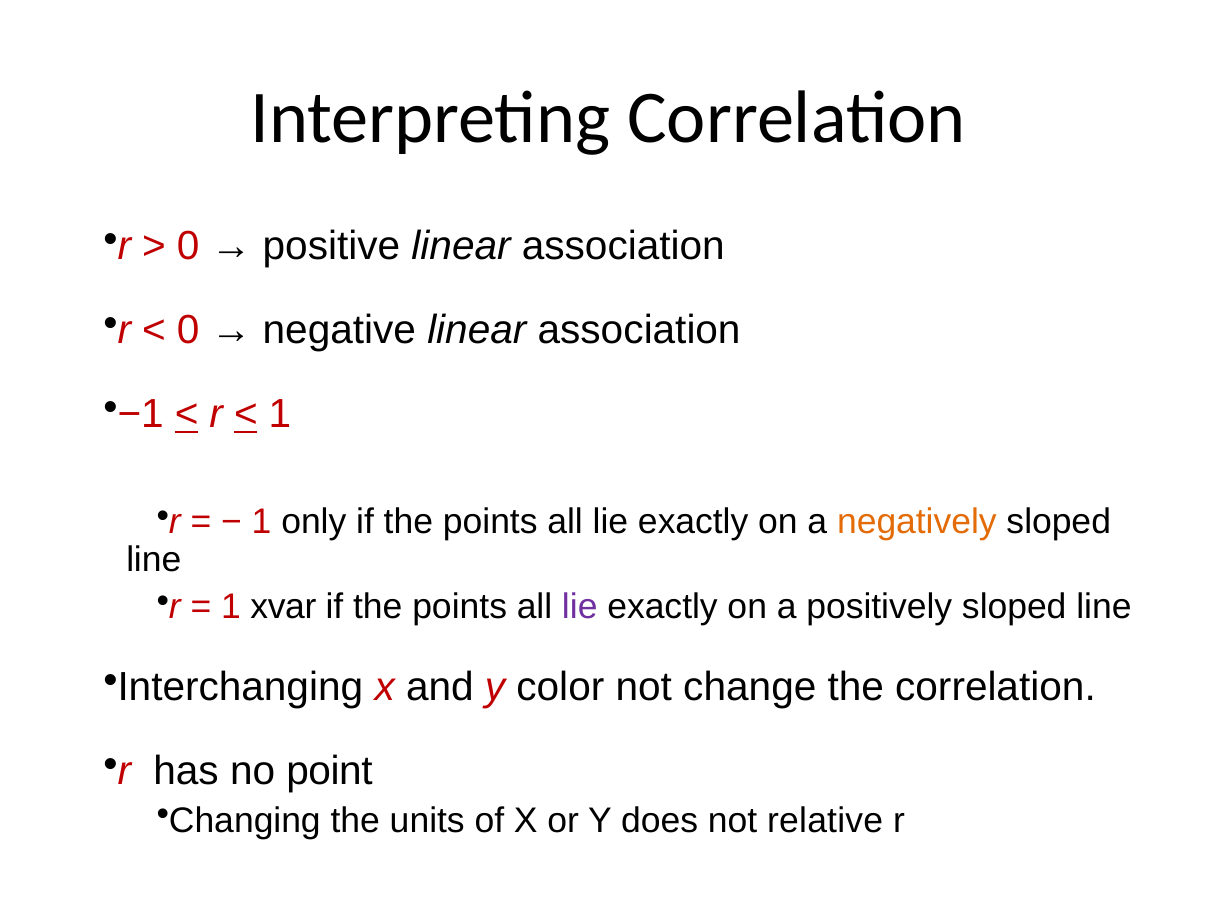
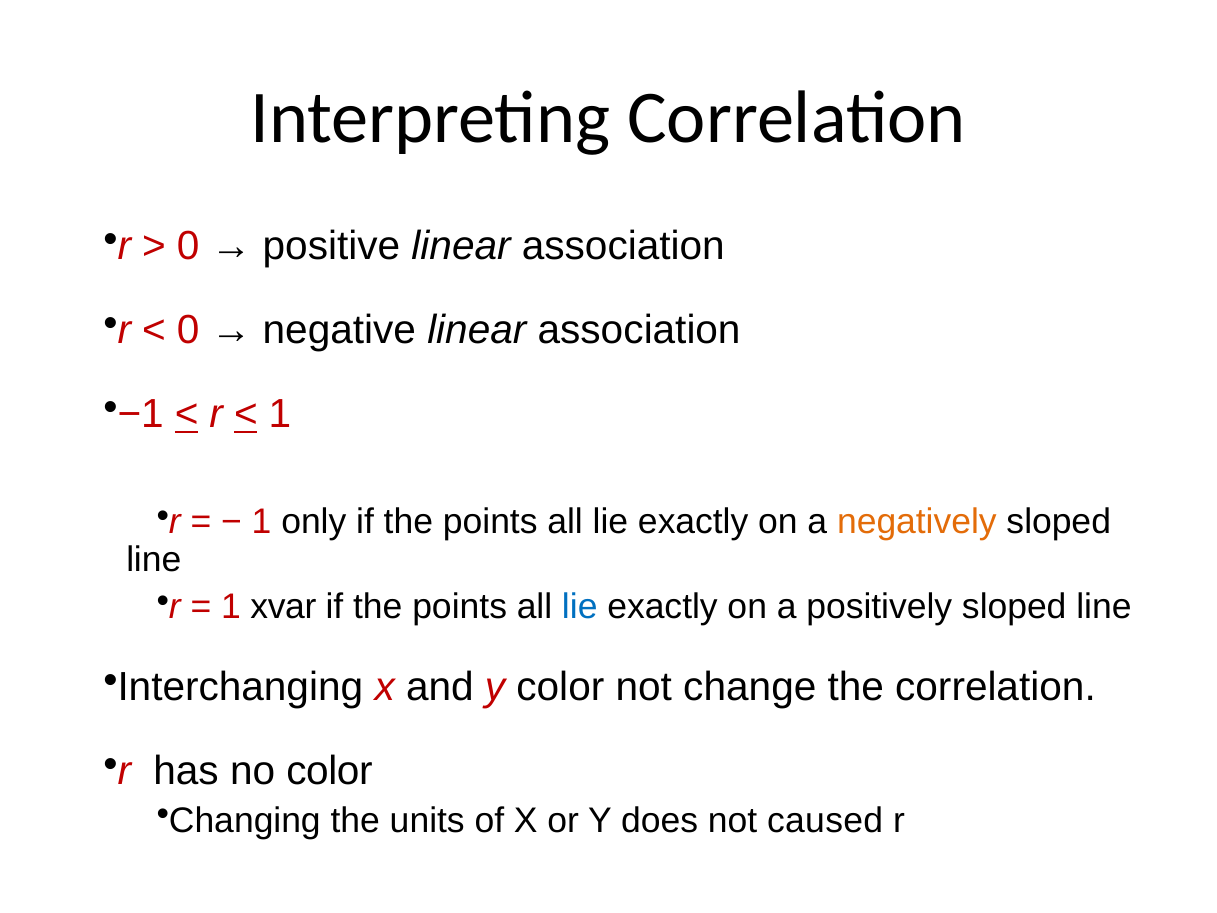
lie at (580, 607) colour: purple -> blue
no point: point -> color
relative: relative -> caused
